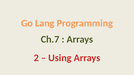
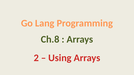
Ch.7: Ch.7 -> Ch.8
